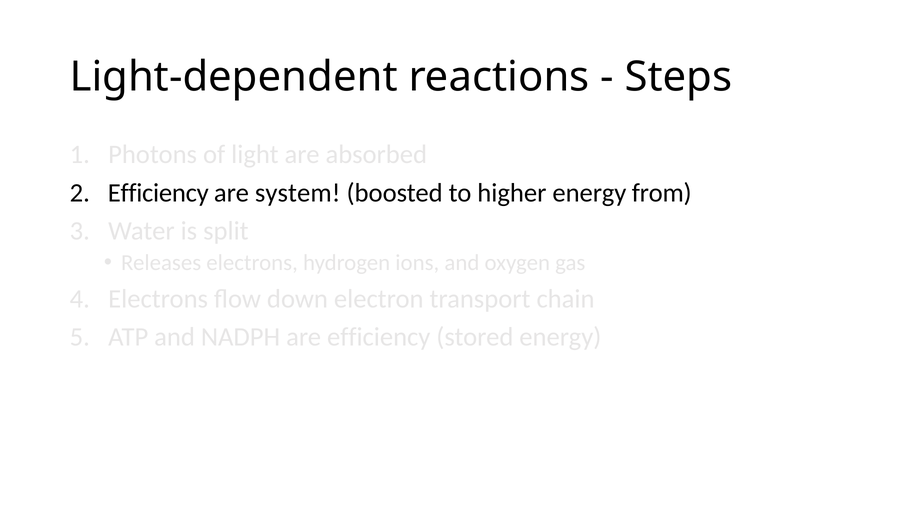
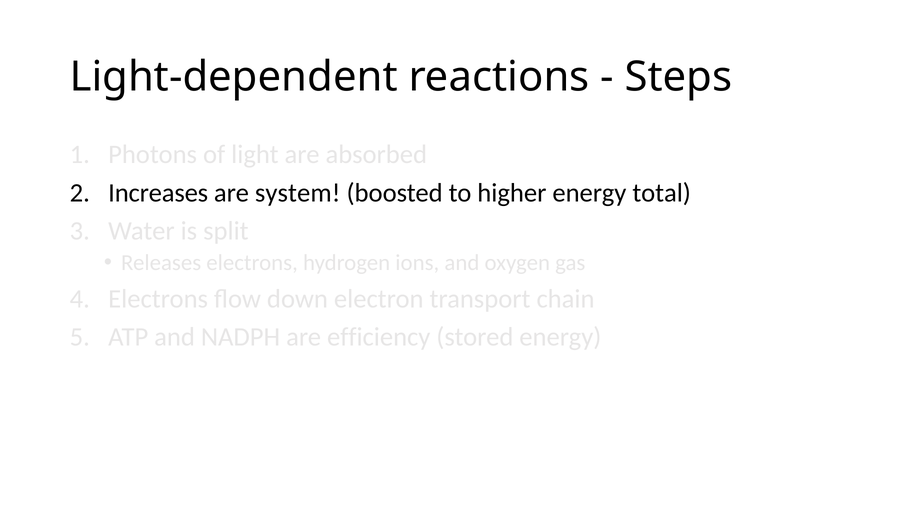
Efficiency at (158, 193): Efficiency -> Increases
from: from -> total
